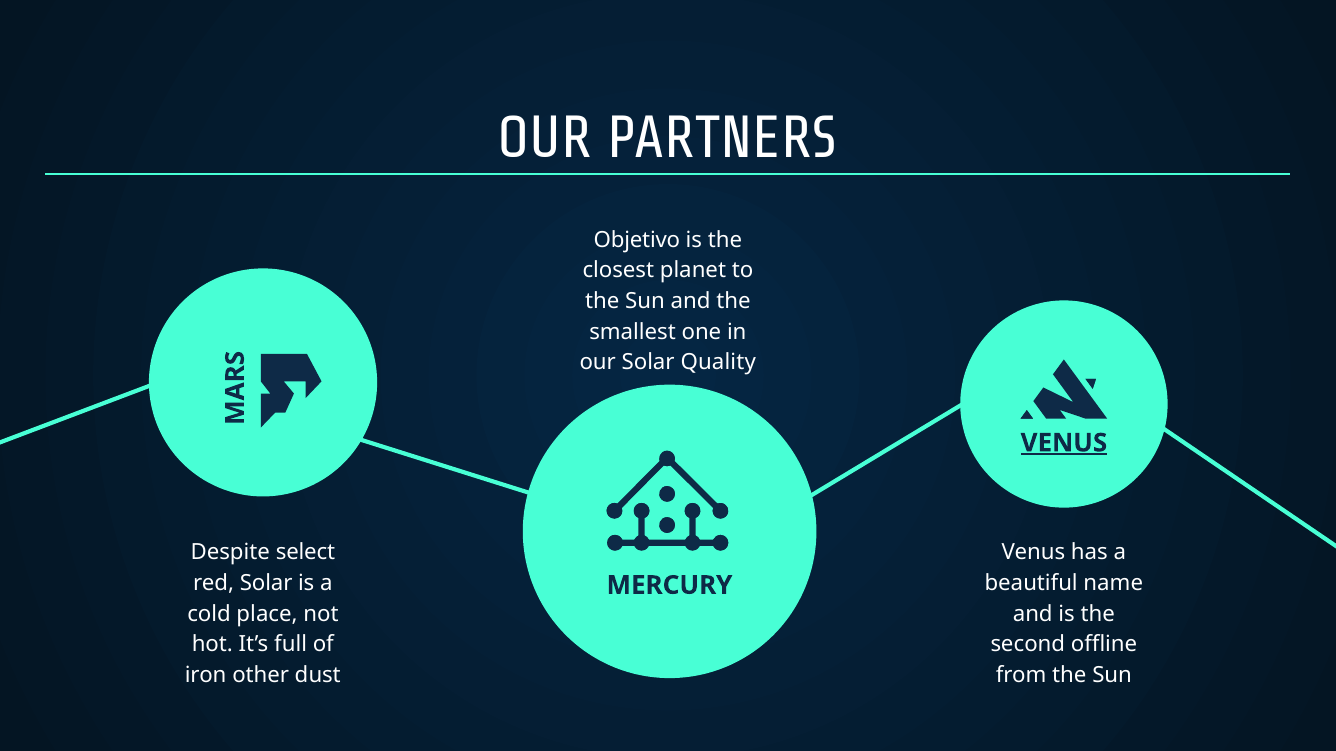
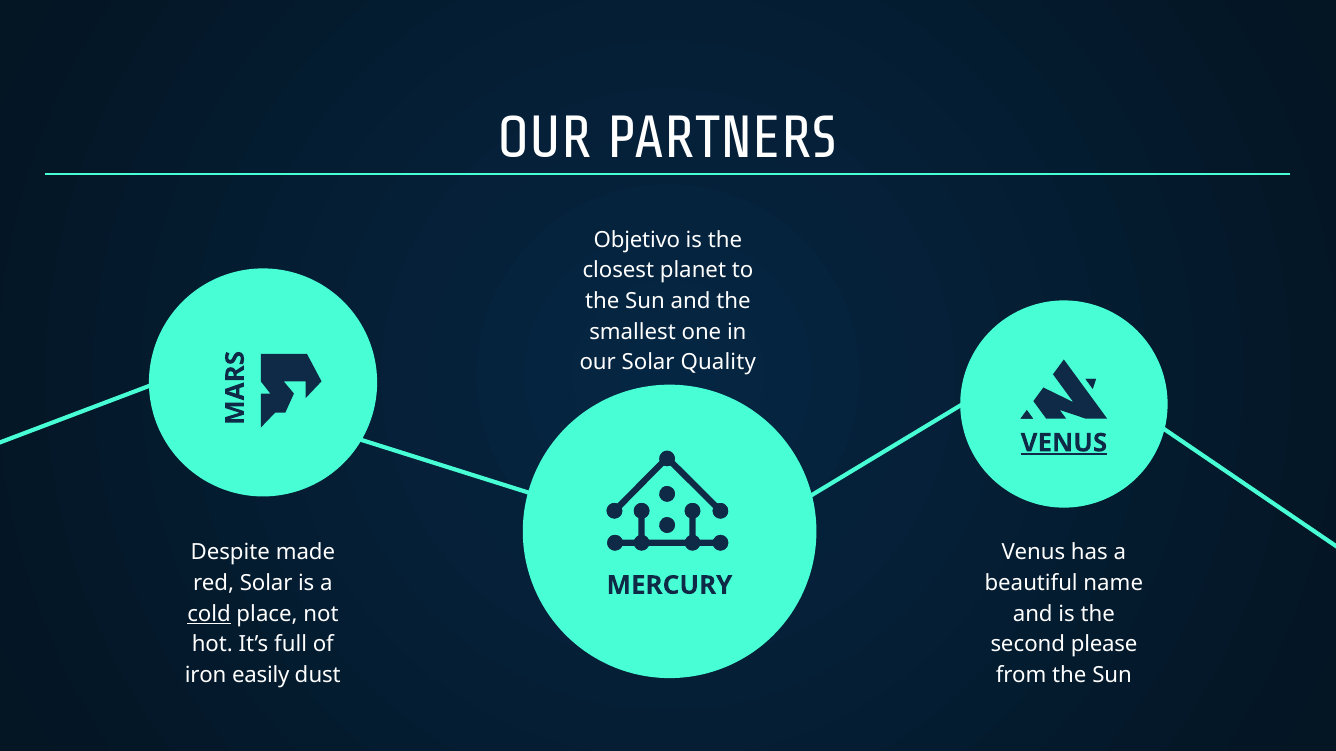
select: select -> made
cold underline: none -> present
offline: offline -> please
other: other -> easily
